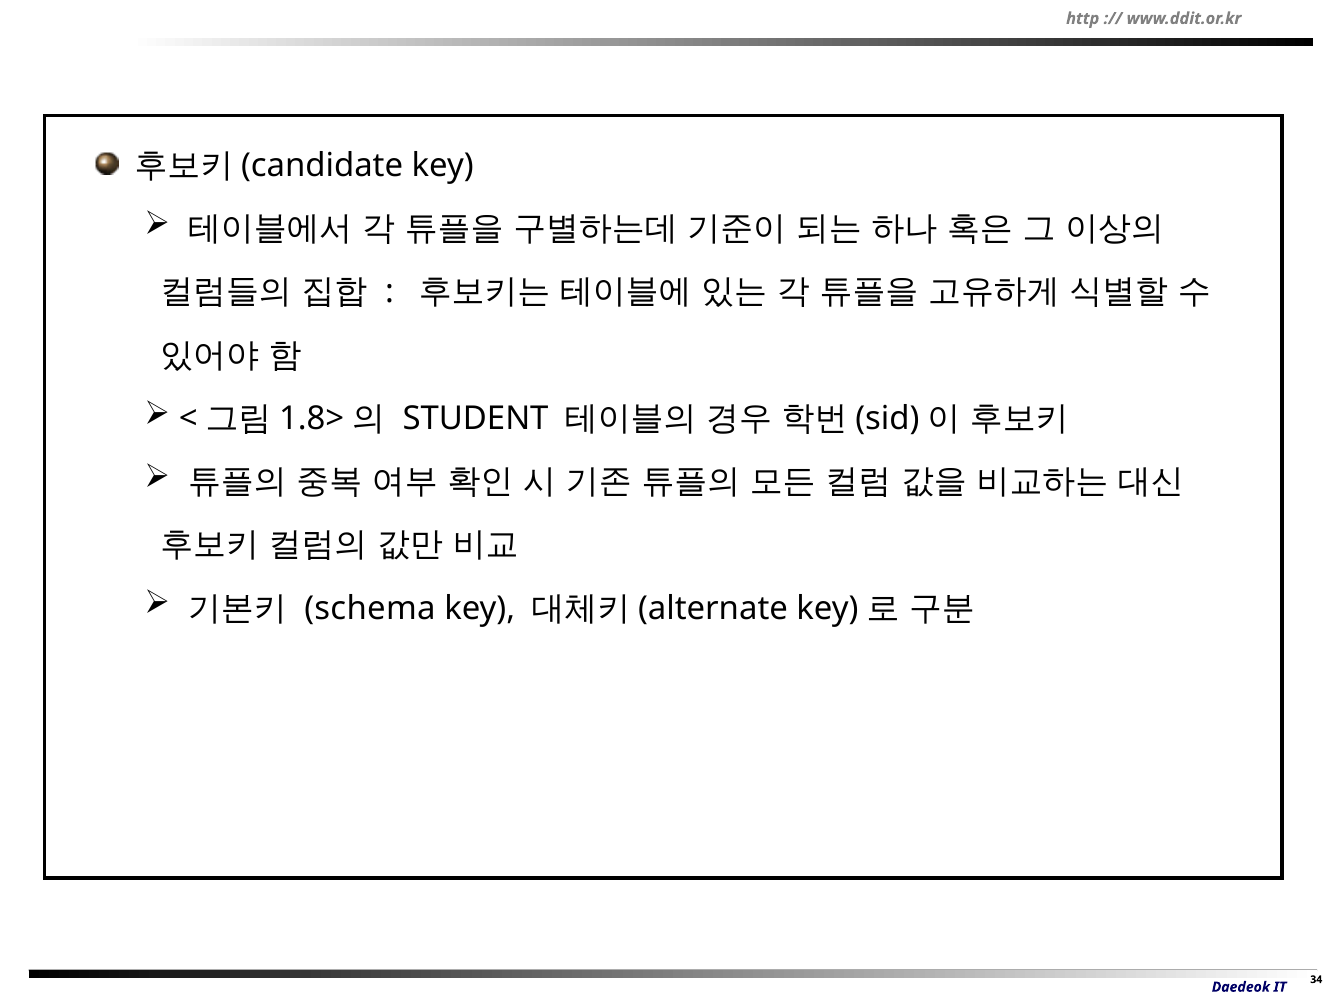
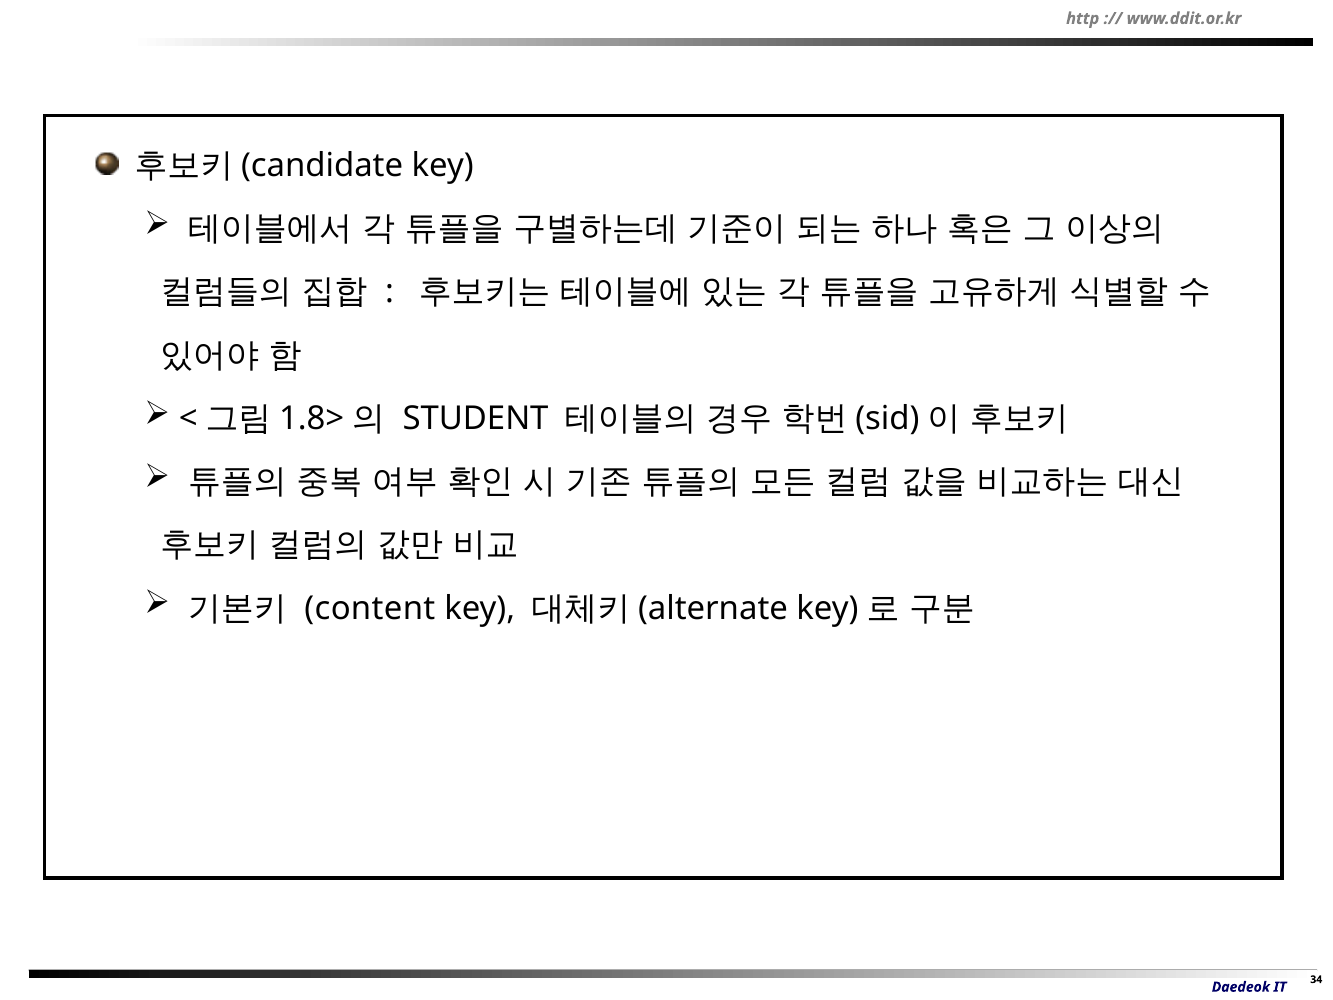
schema: schema -> content
